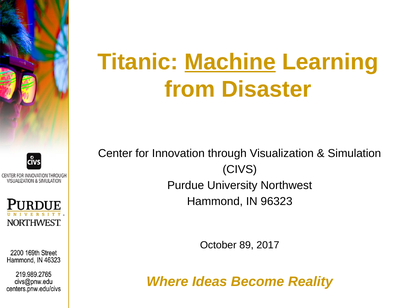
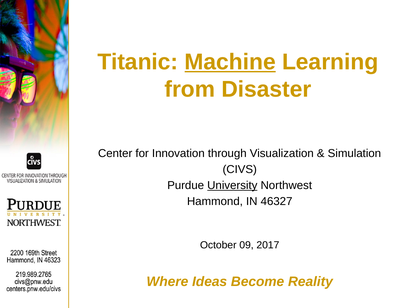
University underline: none -> present
96323: 96323 -> 46327
89: 89 -> 09
